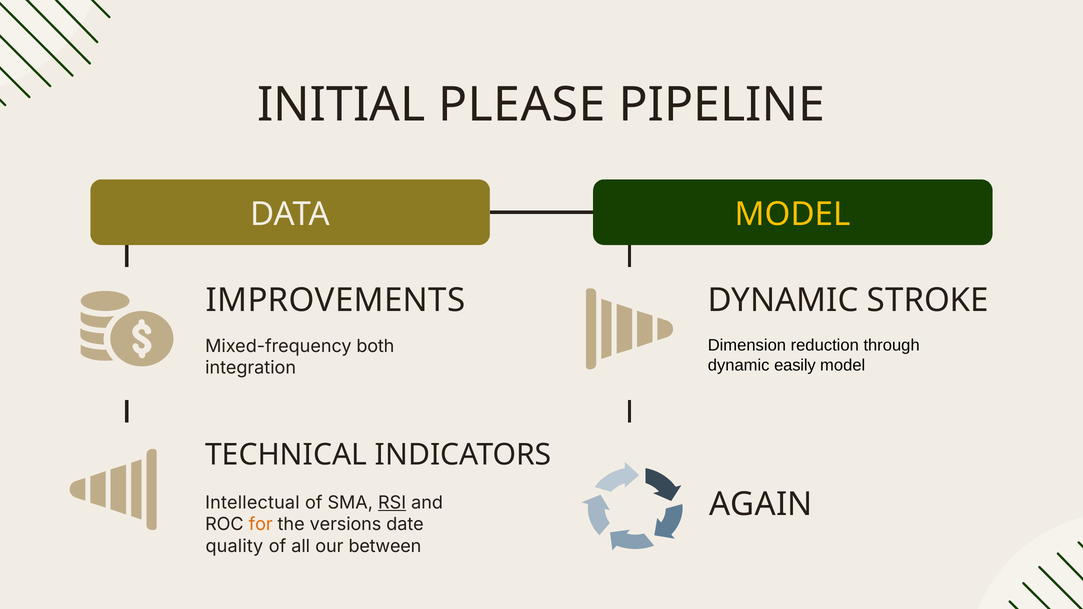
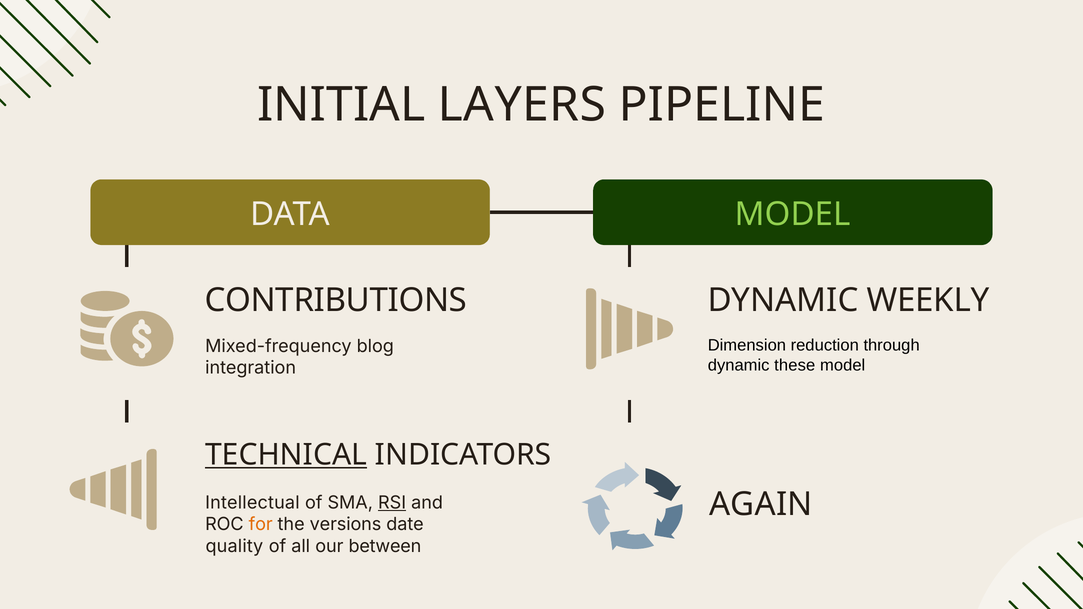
PLEASE: PLEASE -> LAYERS
MODEL at (793, 215) colour: yellow -> light green
IMPROVEMENTS: IMPROVEMENTS -> CONTRIBUTIONS
STROKE: STROKE -> WEEKLY
both: both -> blog
easily: easily -> these
TECHNICAL underline: none -> present
